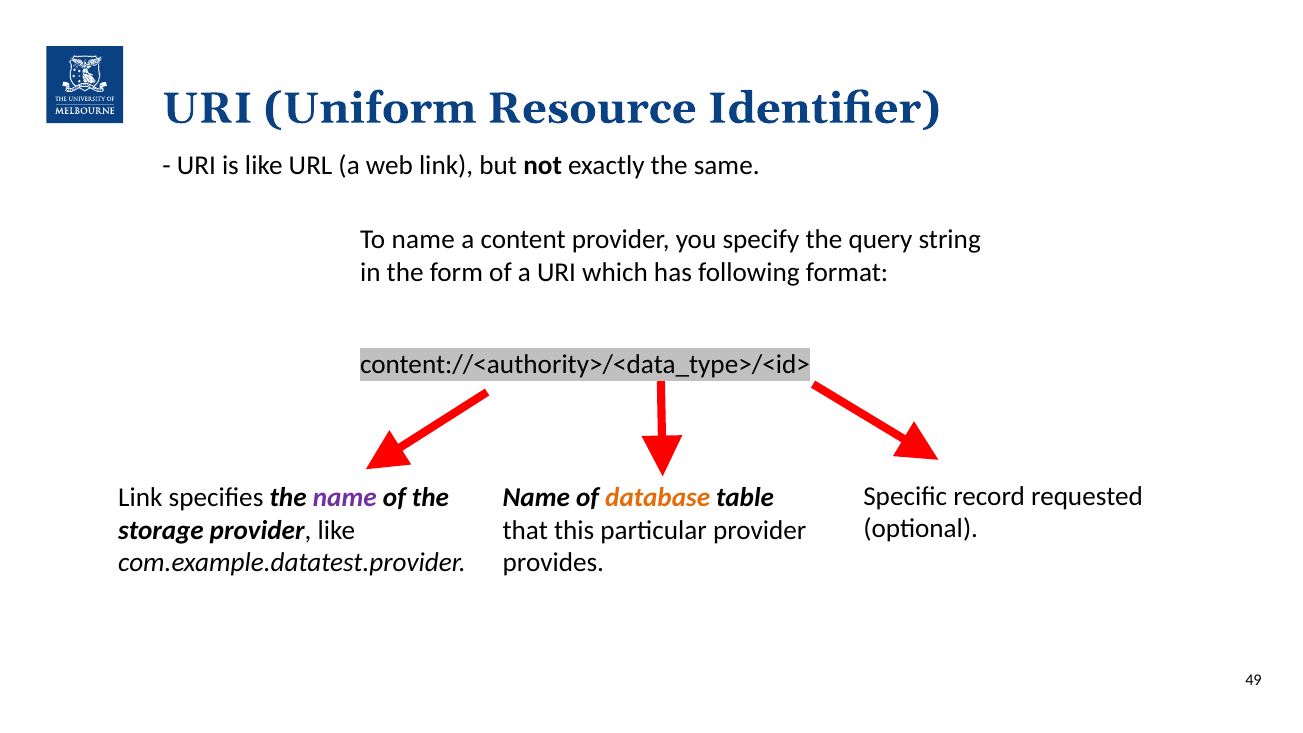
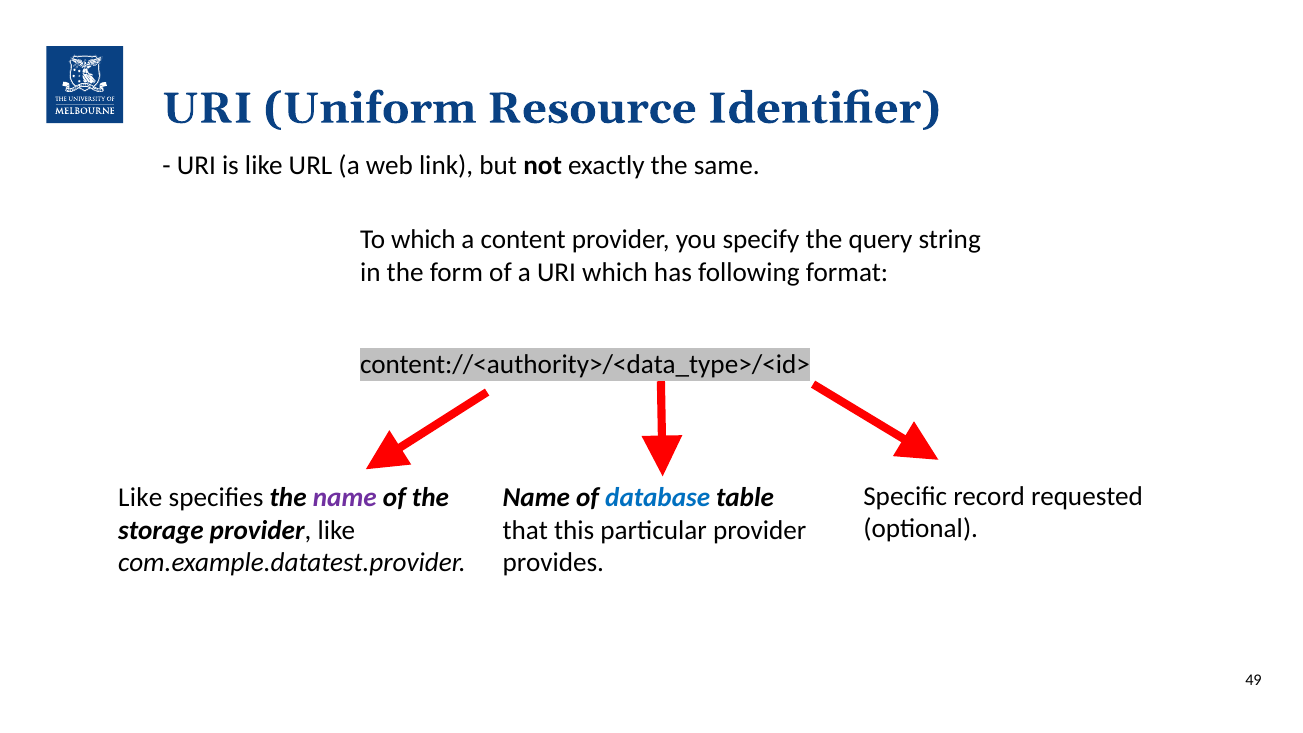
To name: name -> which
Link at (140, 497): Link -> Like
database colour: orange -> blue
